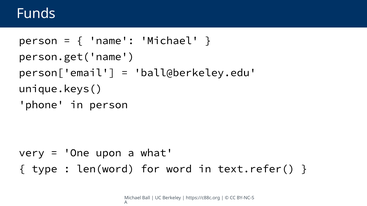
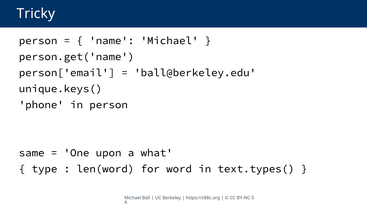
Funds: Funds -> Tricky
very: very -> same
text.refer(: text.refer( -> text.types(
